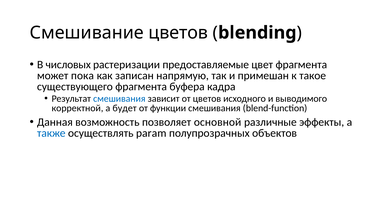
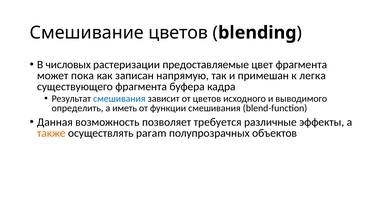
такое: такое -> легка
корректной: корректной -> определить
будет: будет -> иметь
основной: основной -> требуется
также colour: blue -> orange
